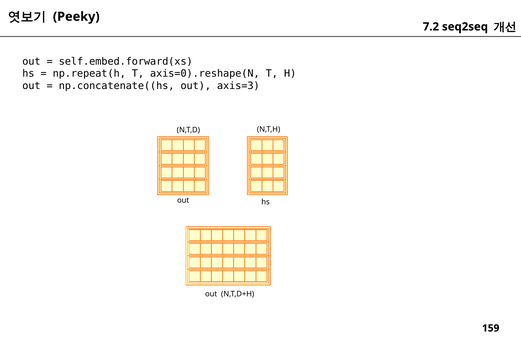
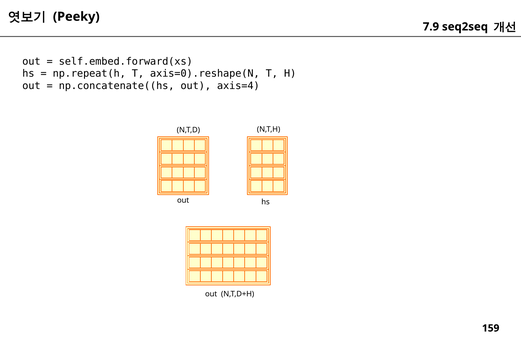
7.2: 7.2 -> 7.9
axis=3: axis=3 -> axis=4
